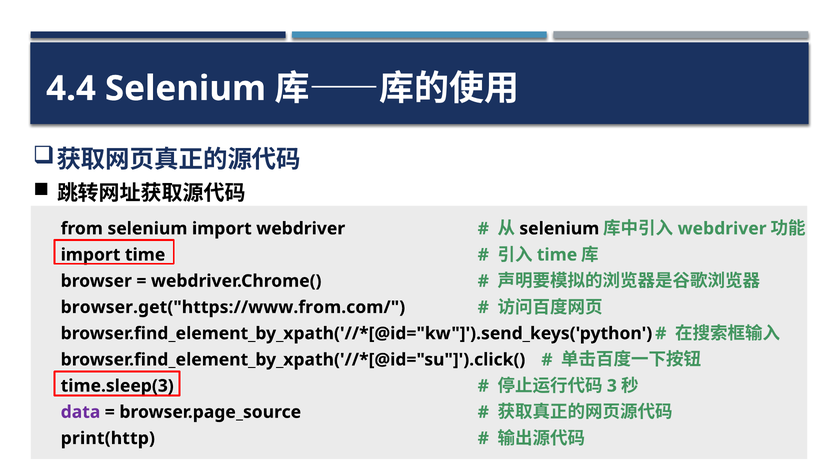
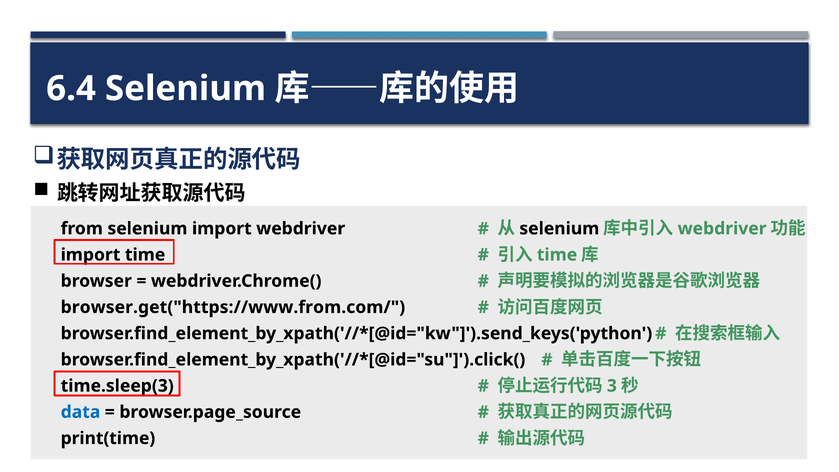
4.4: 4.4 -> 6.4
data colour: purple -> blue
print(http: print(http -> print(time
